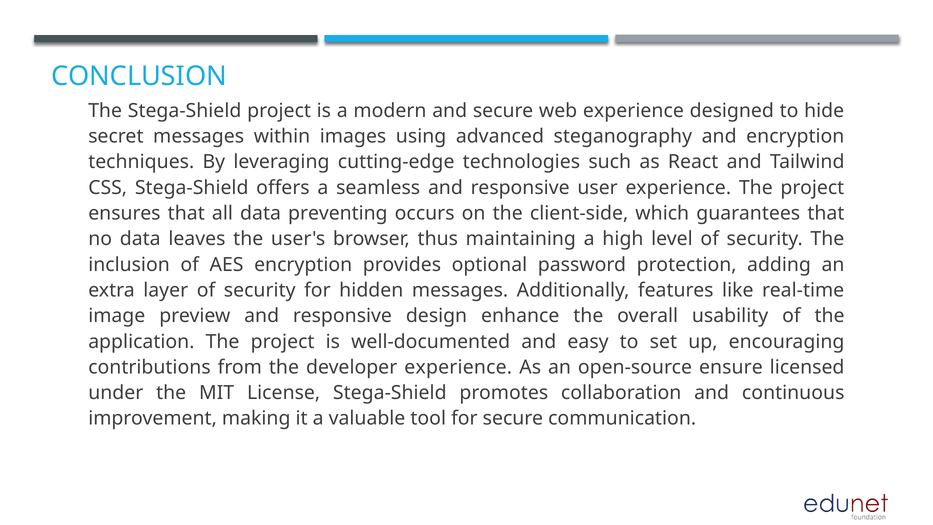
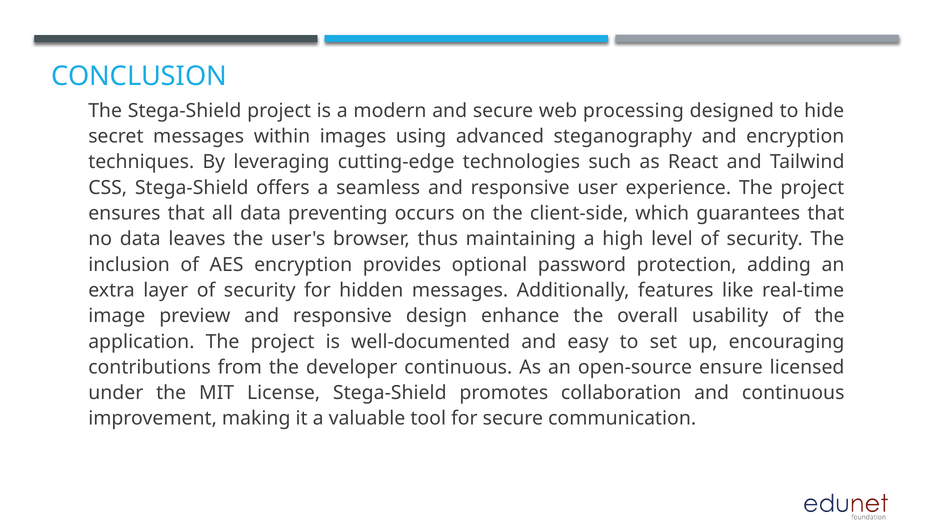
web experience: experience -> processing
developer experience: experience -> continuous
